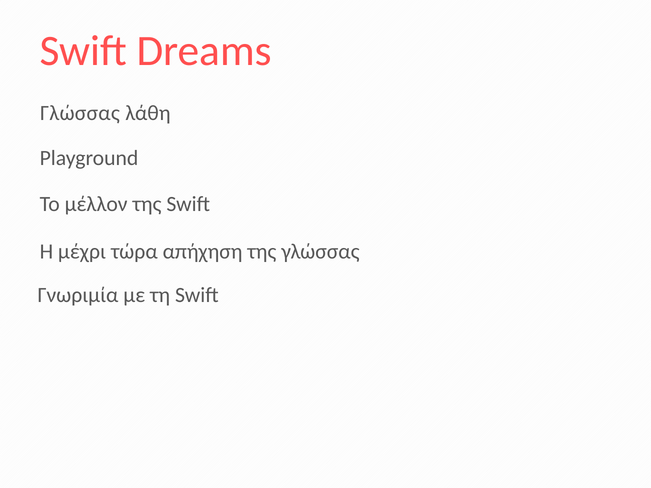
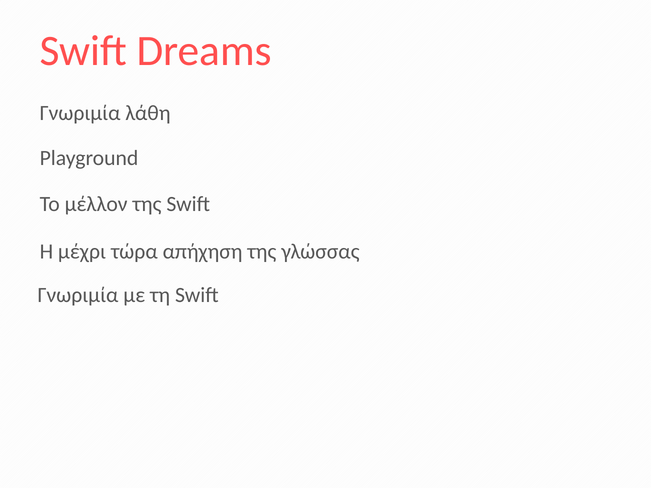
Γλώσσας at (80, 113): Γλώσσας -> Γνωριμία
